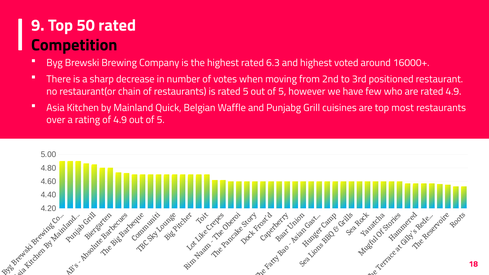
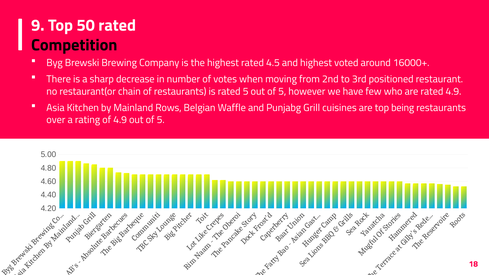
6.3: 6.3 -> 4.5
Quick: Quick -> Rows
most: most -> being
